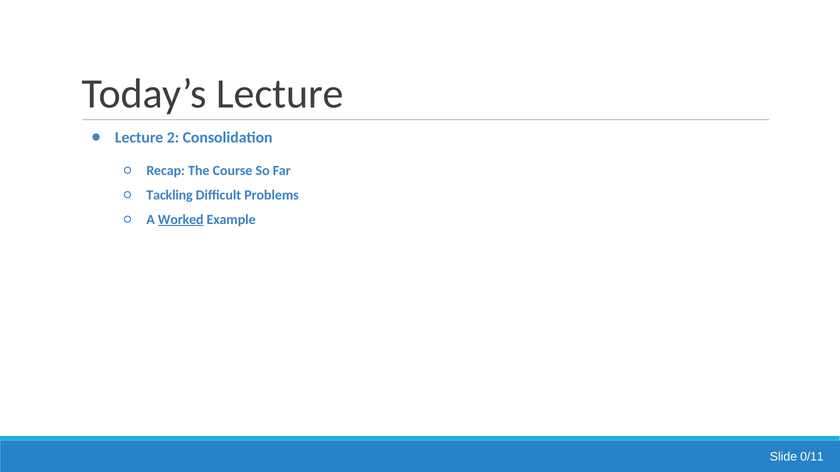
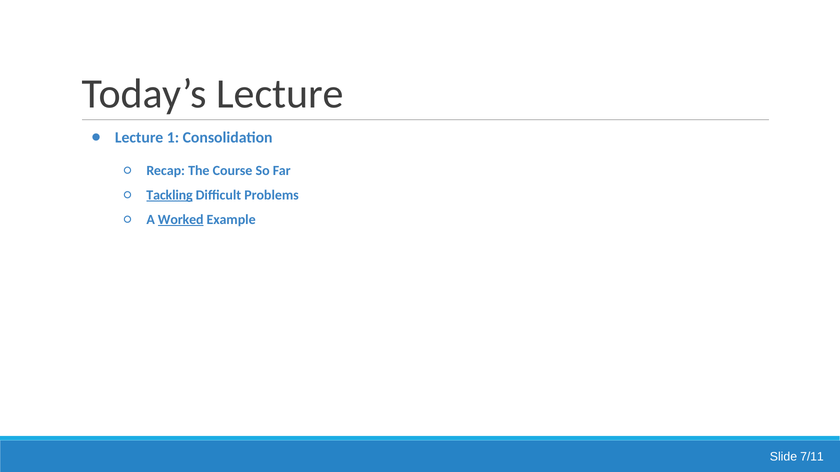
2: 2 -> 1
Tackling underline: none -> present
0/11: 0/11 -> 7/11
